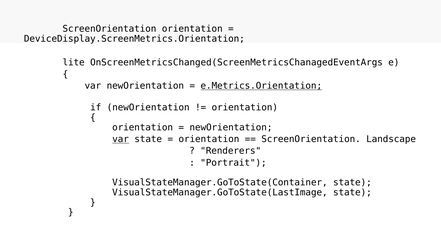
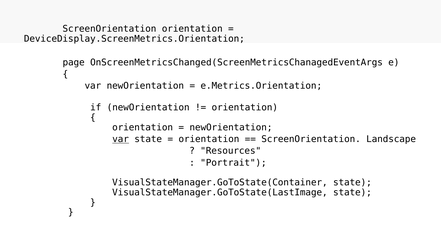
lite: lite -> page
e.Metrics.Orientation underline: present -> none
Renderers: Renderers -> Resources
